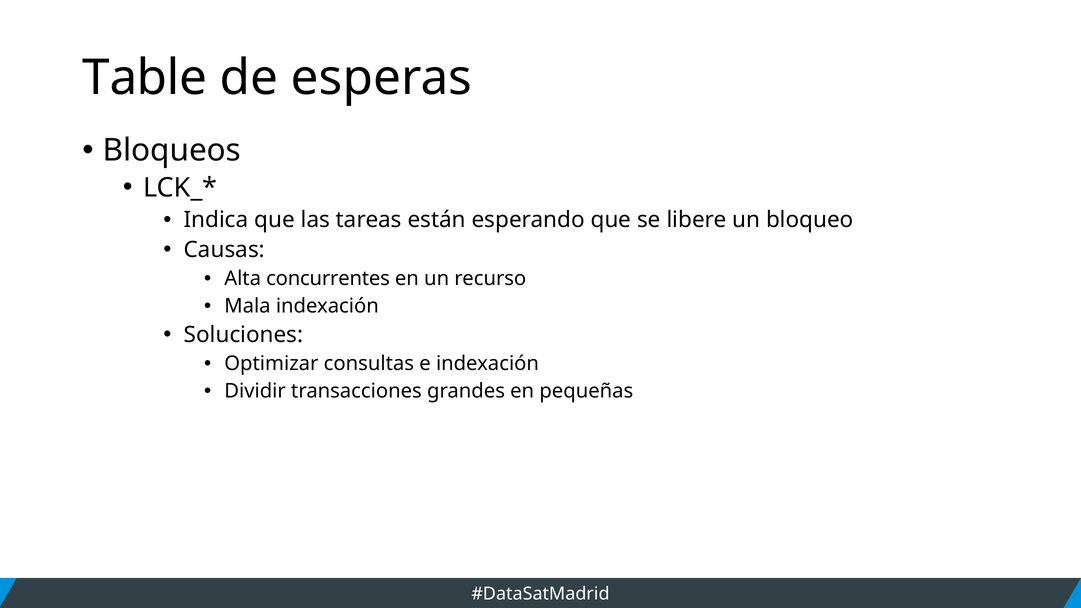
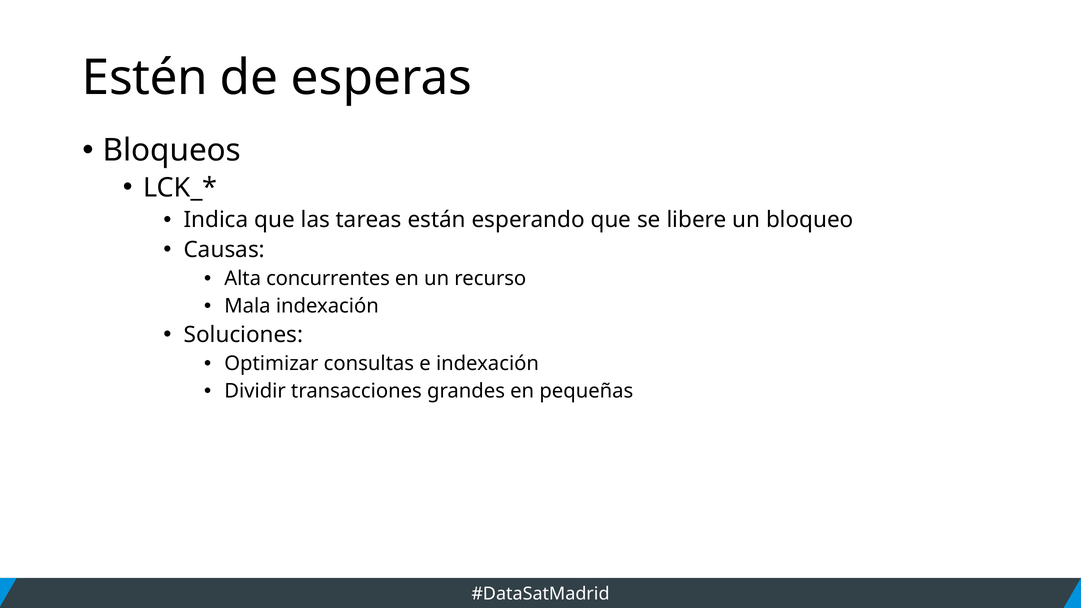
Table: Table -> Estén
